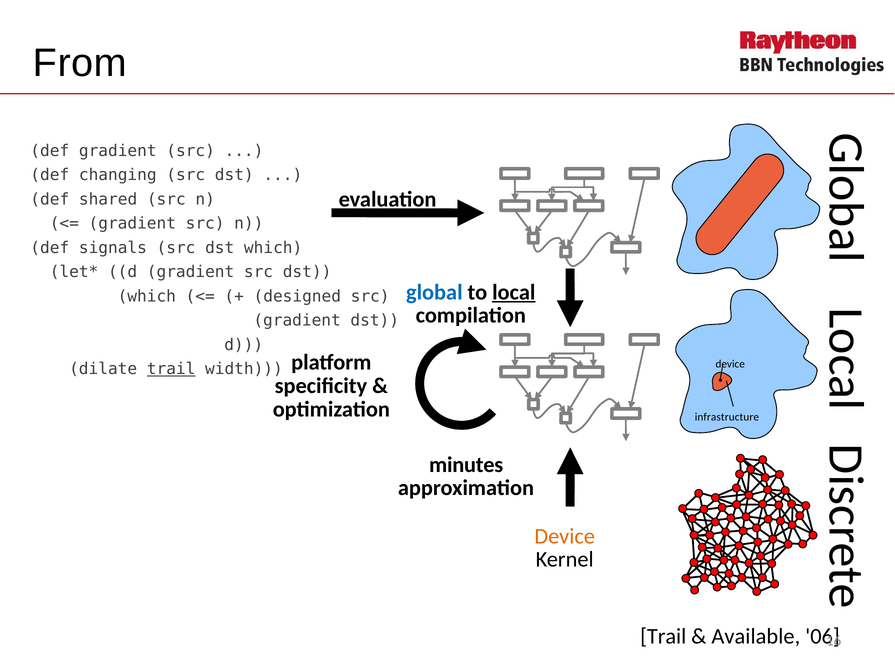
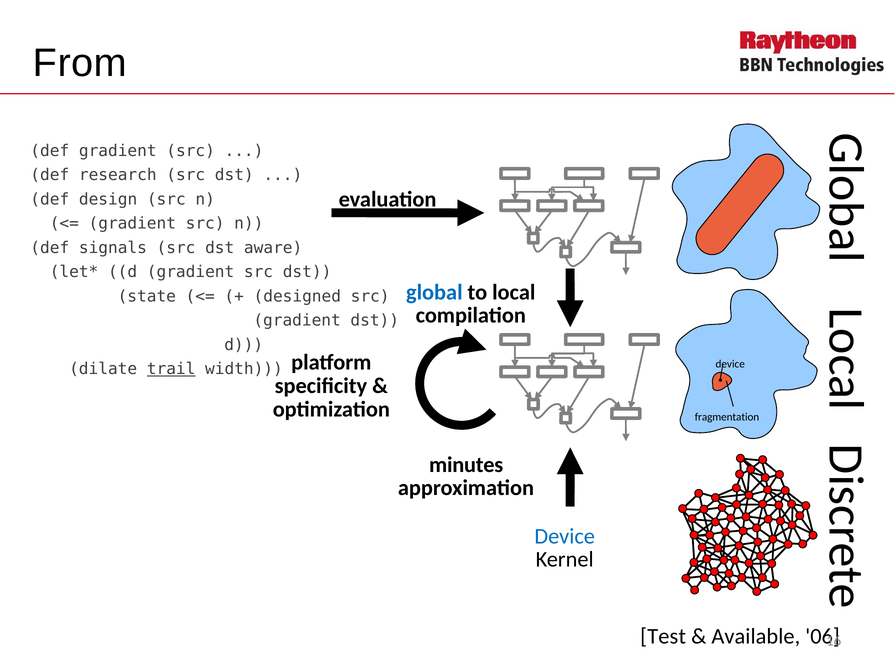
changing: changing -> research
shared: shared -> design
which at (273, 248): which -> aware
local underline: present -> none
which at (147, 296): which -> state
infrastructure: infrastructure -> fragmentation
Device at (565, 536) colour: orange -> blue
Trail at (663, 637): Trail -> Test
